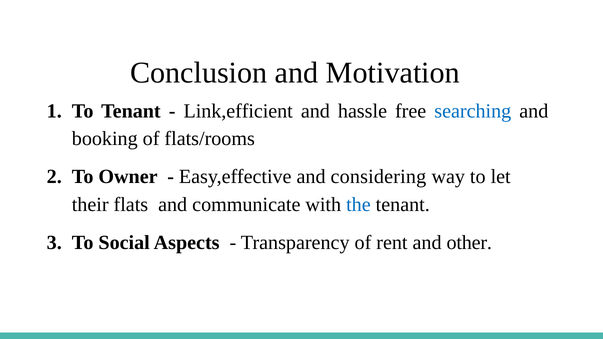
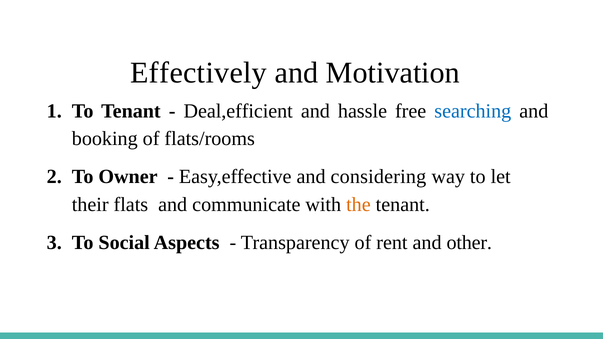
Conclusion: Conclusion -> Effectively
Link,efficient: Link,efficient -> Deal,efficient
the colour: blue -> orange
